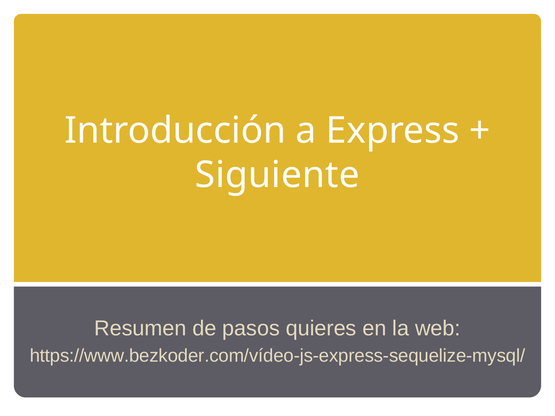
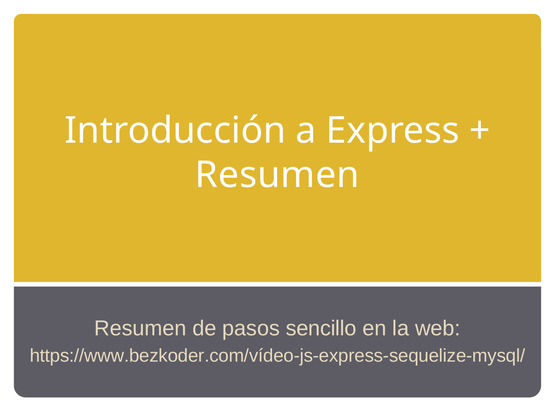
Siguiente at (277, 175): Siguiente -> Resumen
quieres: quieres -> sencillo
